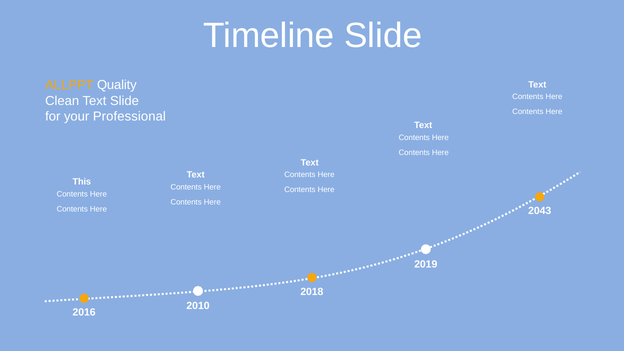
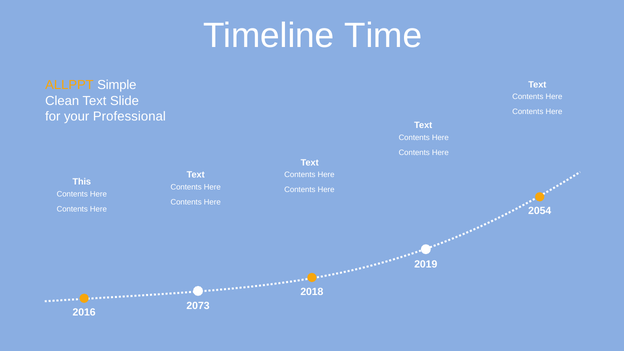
Timeline Slide: Slide -> Time
Quality: Quality -> Simple
2043: 2043 -> 2054
2010: 2010 -> 2073
